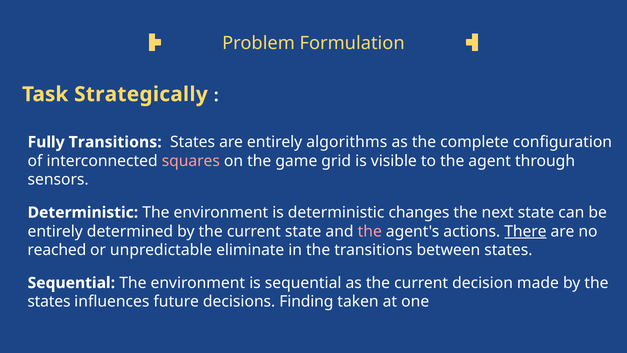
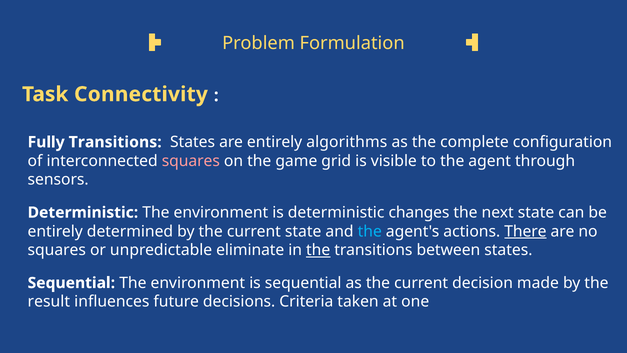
Strategically: Strategically -> Connectivity
the at (370, 231) colour: pink -> light blue
reached at (57, 250): reached -> squares
the at (318, 250) underline: none -> present
states at (49, 302): states -> result
Finding: Finding -> Criteria
